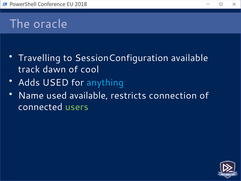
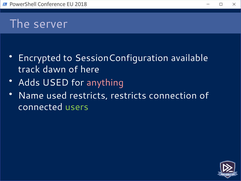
oracle: oracle -> server
Travelling: Travelling -> Encrypted
cool: cool -> here
anything colour: light blue -> pink
used available: available -> restricts
